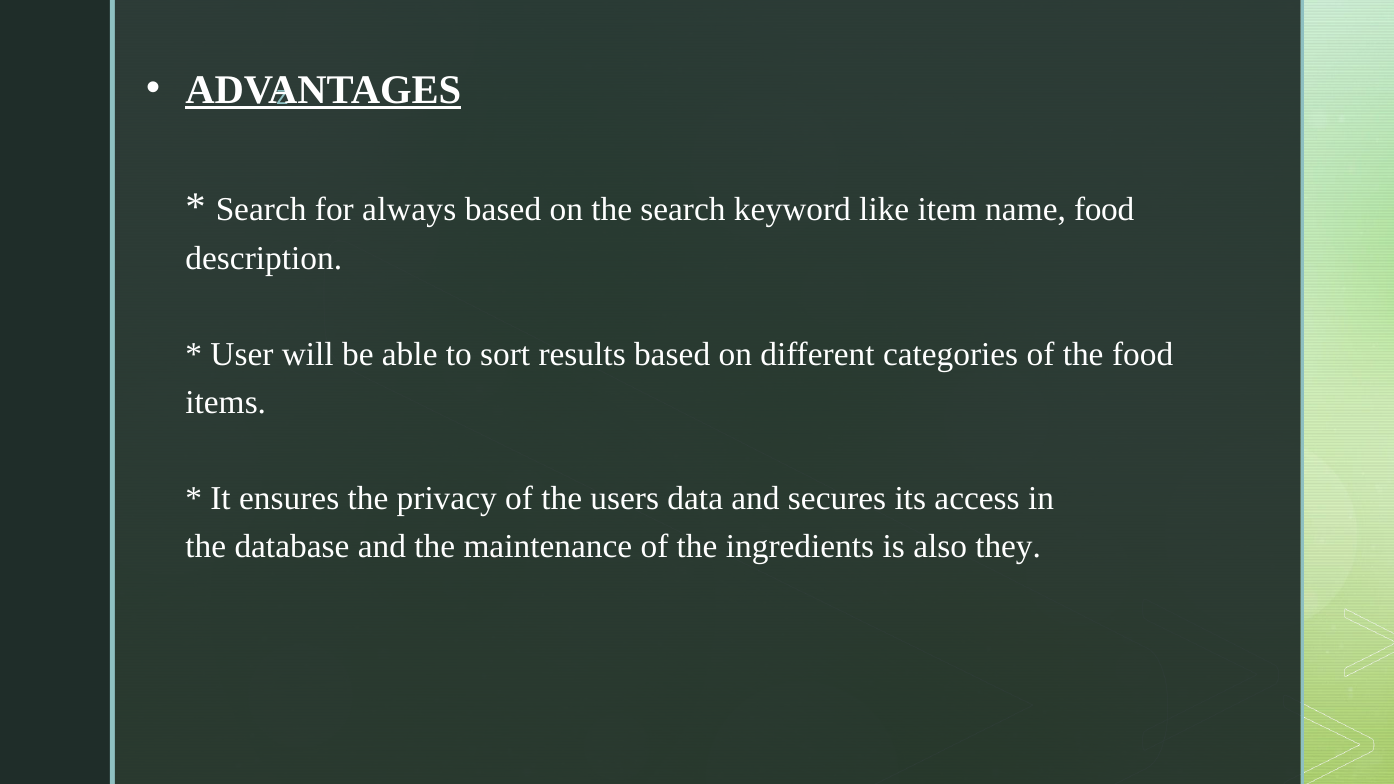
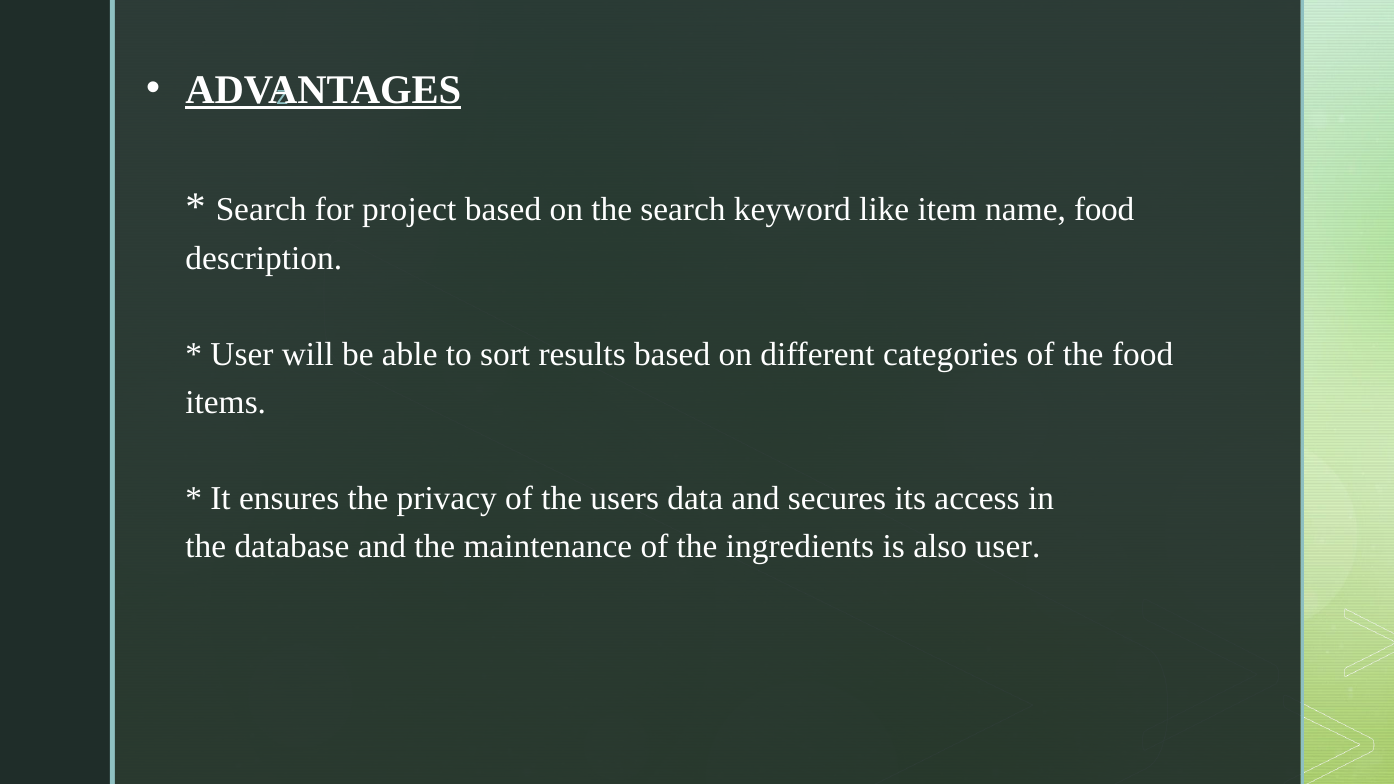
always: always -> project
also they: they -> user
